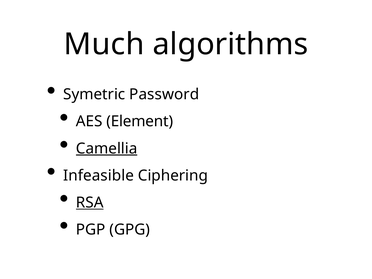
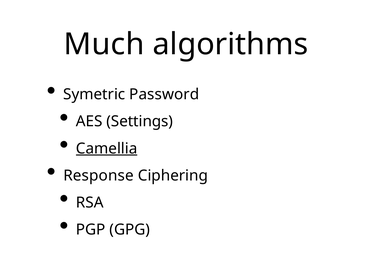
Element: Element -> Settings
Infeasible: Infeasible -> Response
RSA underline: present -> none
